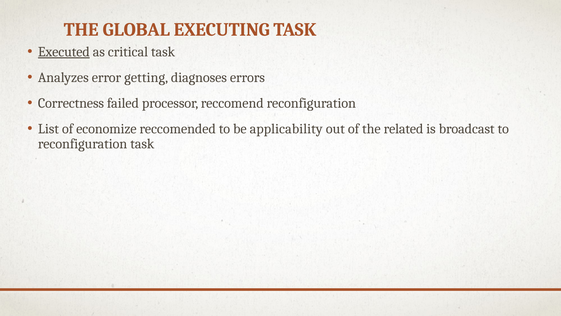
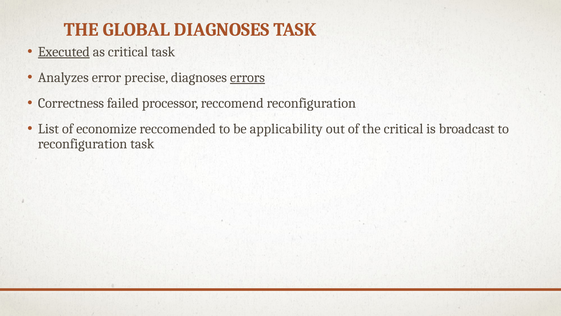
GLOBAL EXECUTING: EXECUTING -> DIAGNOSES
getting: getting -> precise
errors underline: none -> present
the related: related -> critical
